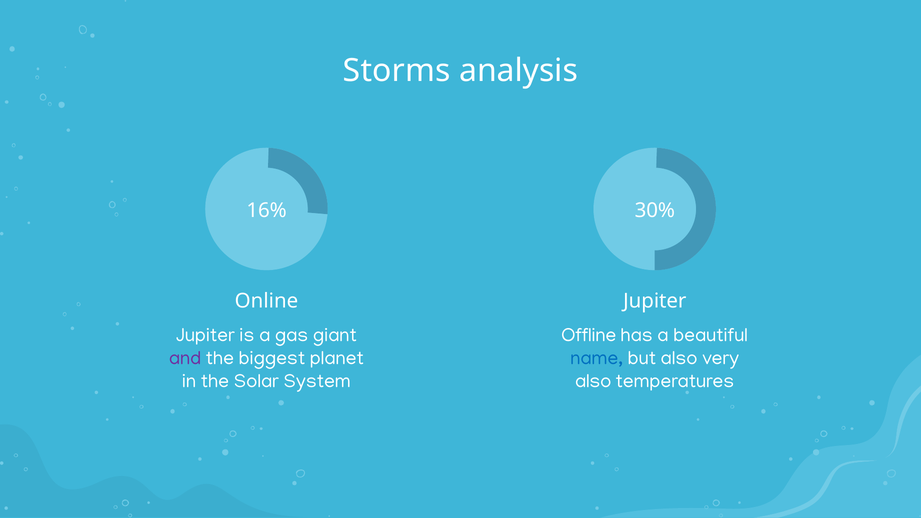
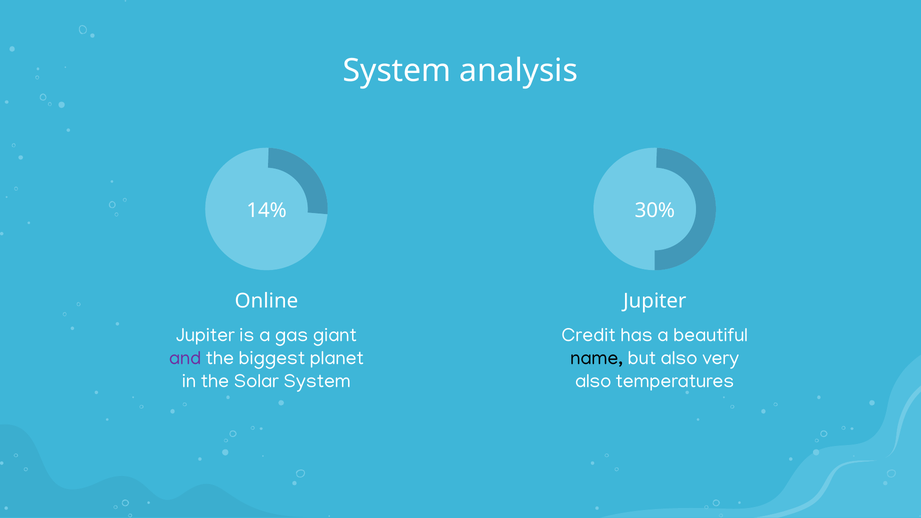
Storms at (397, 71): Storms -> System
16%: 16% -> 14%
Offline: Offline -> Credit
name colour: blue -> black
